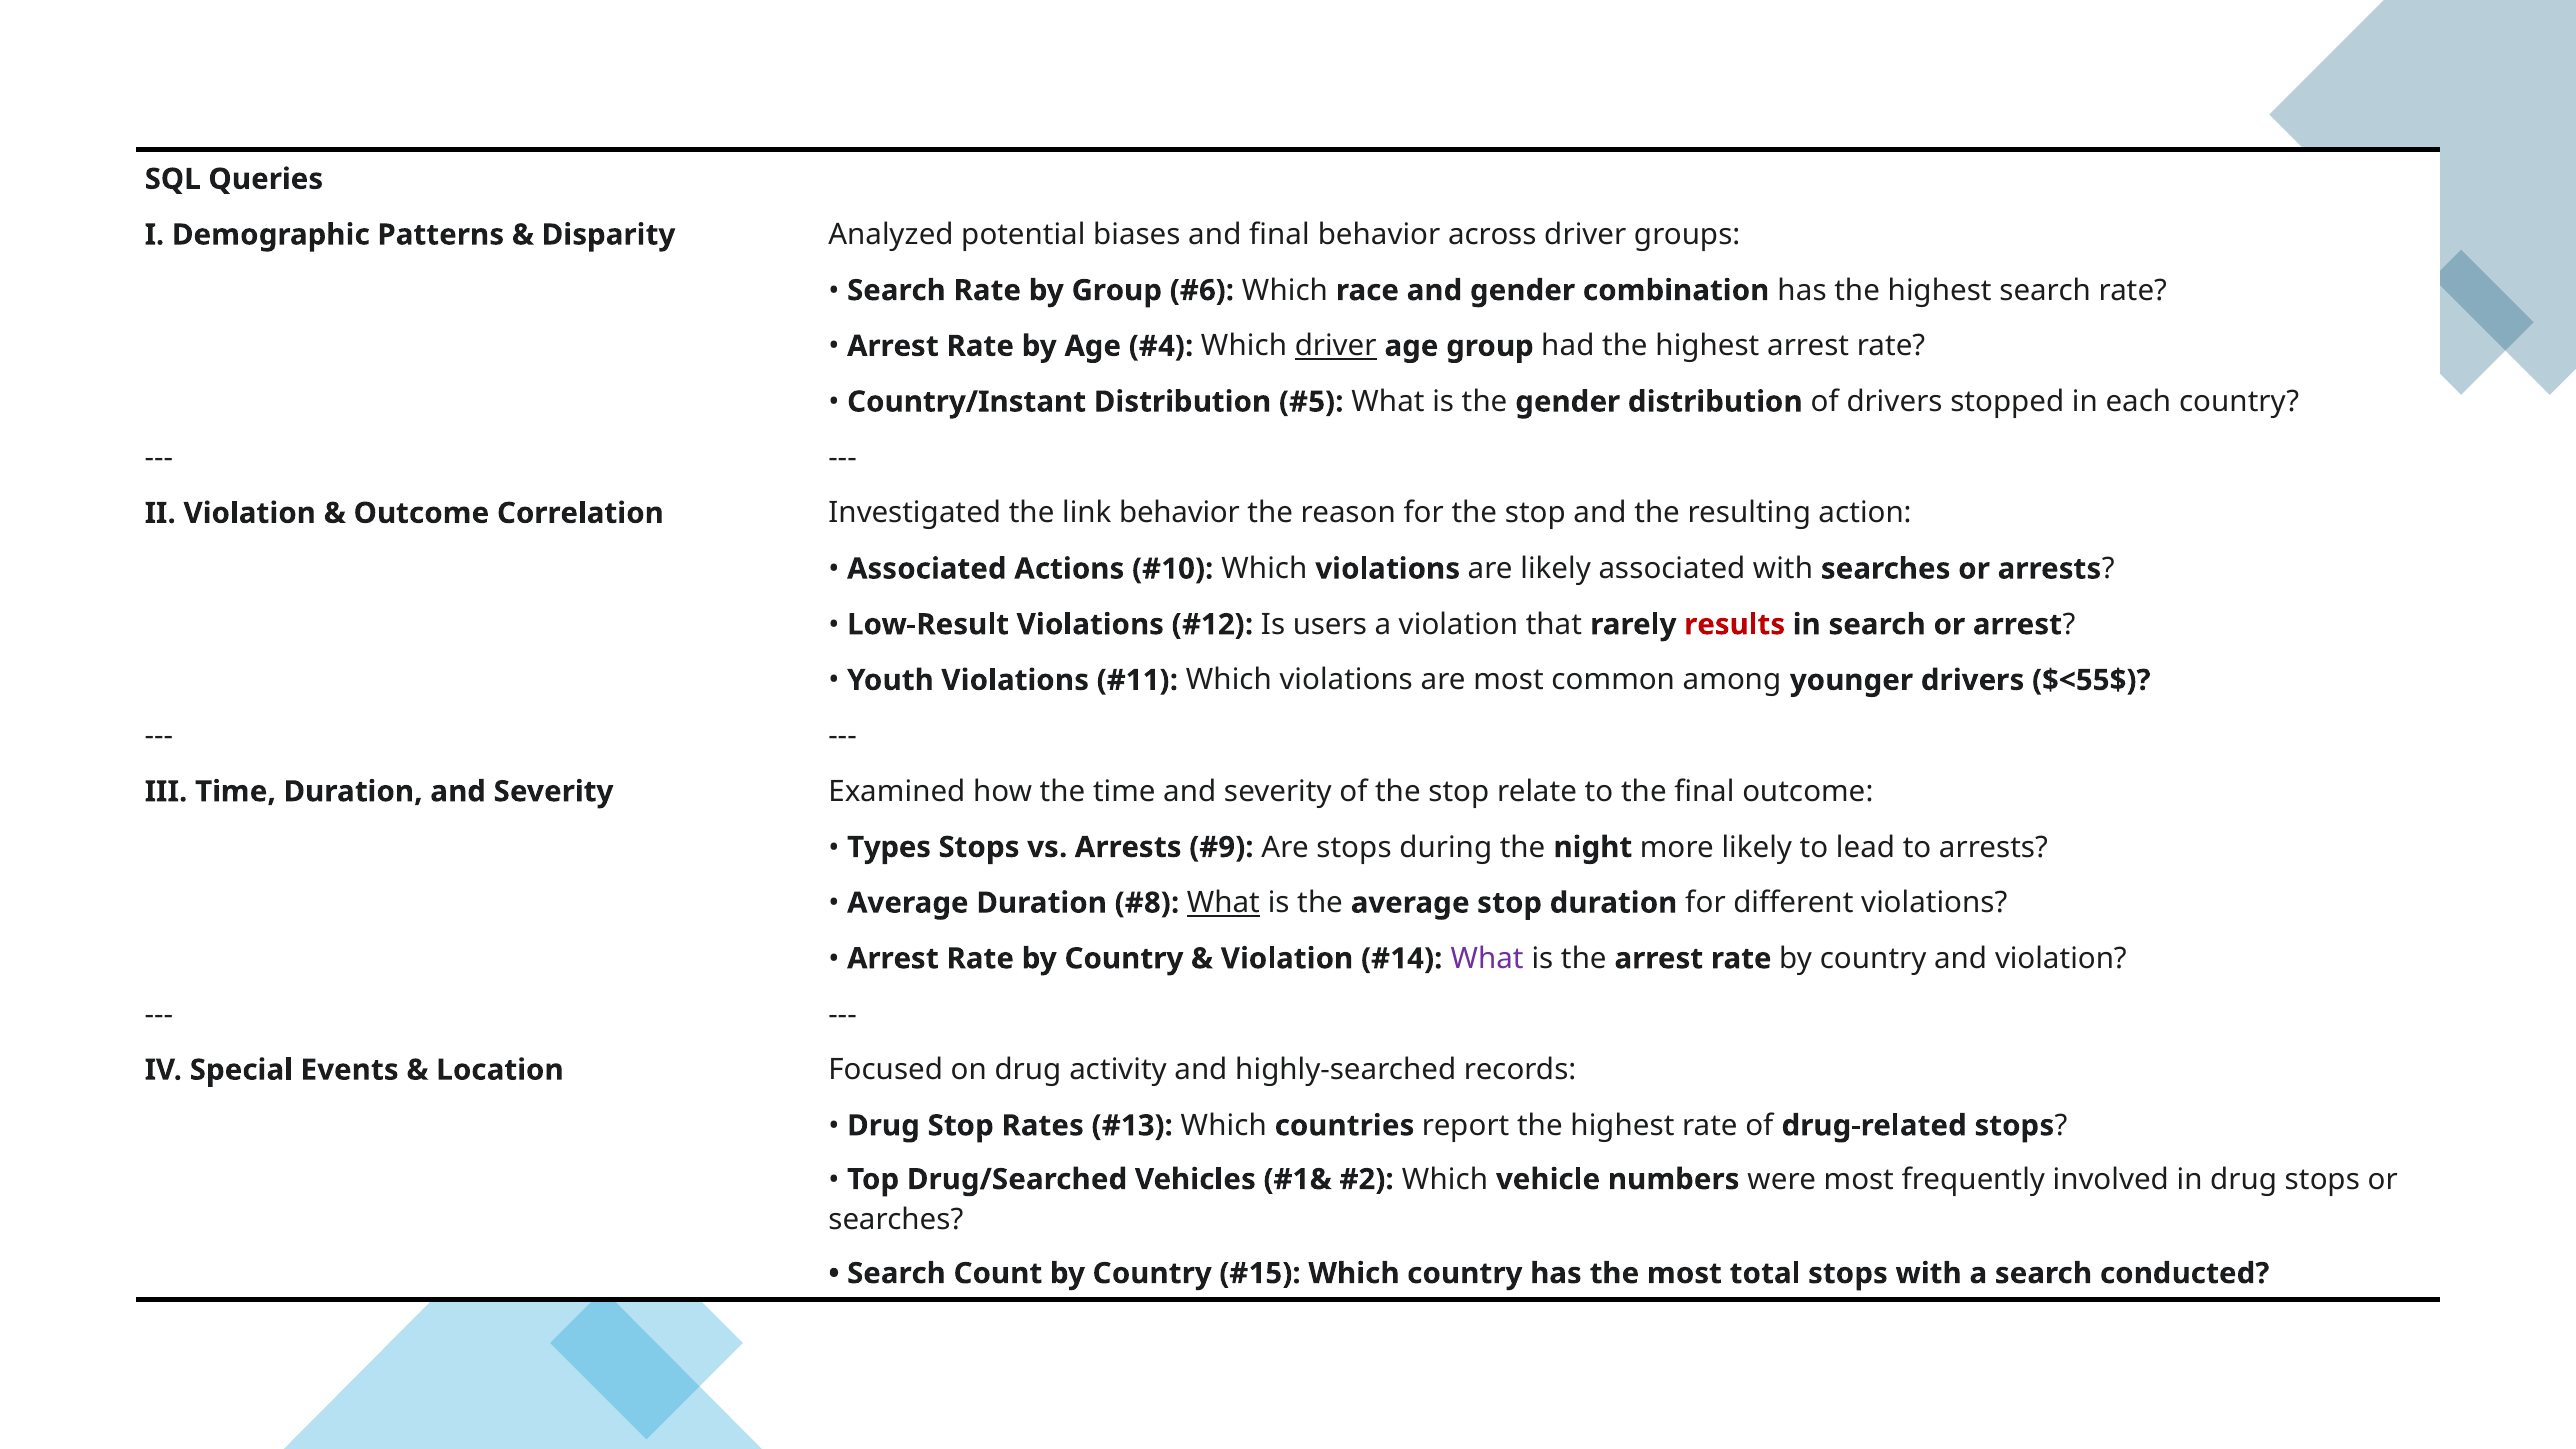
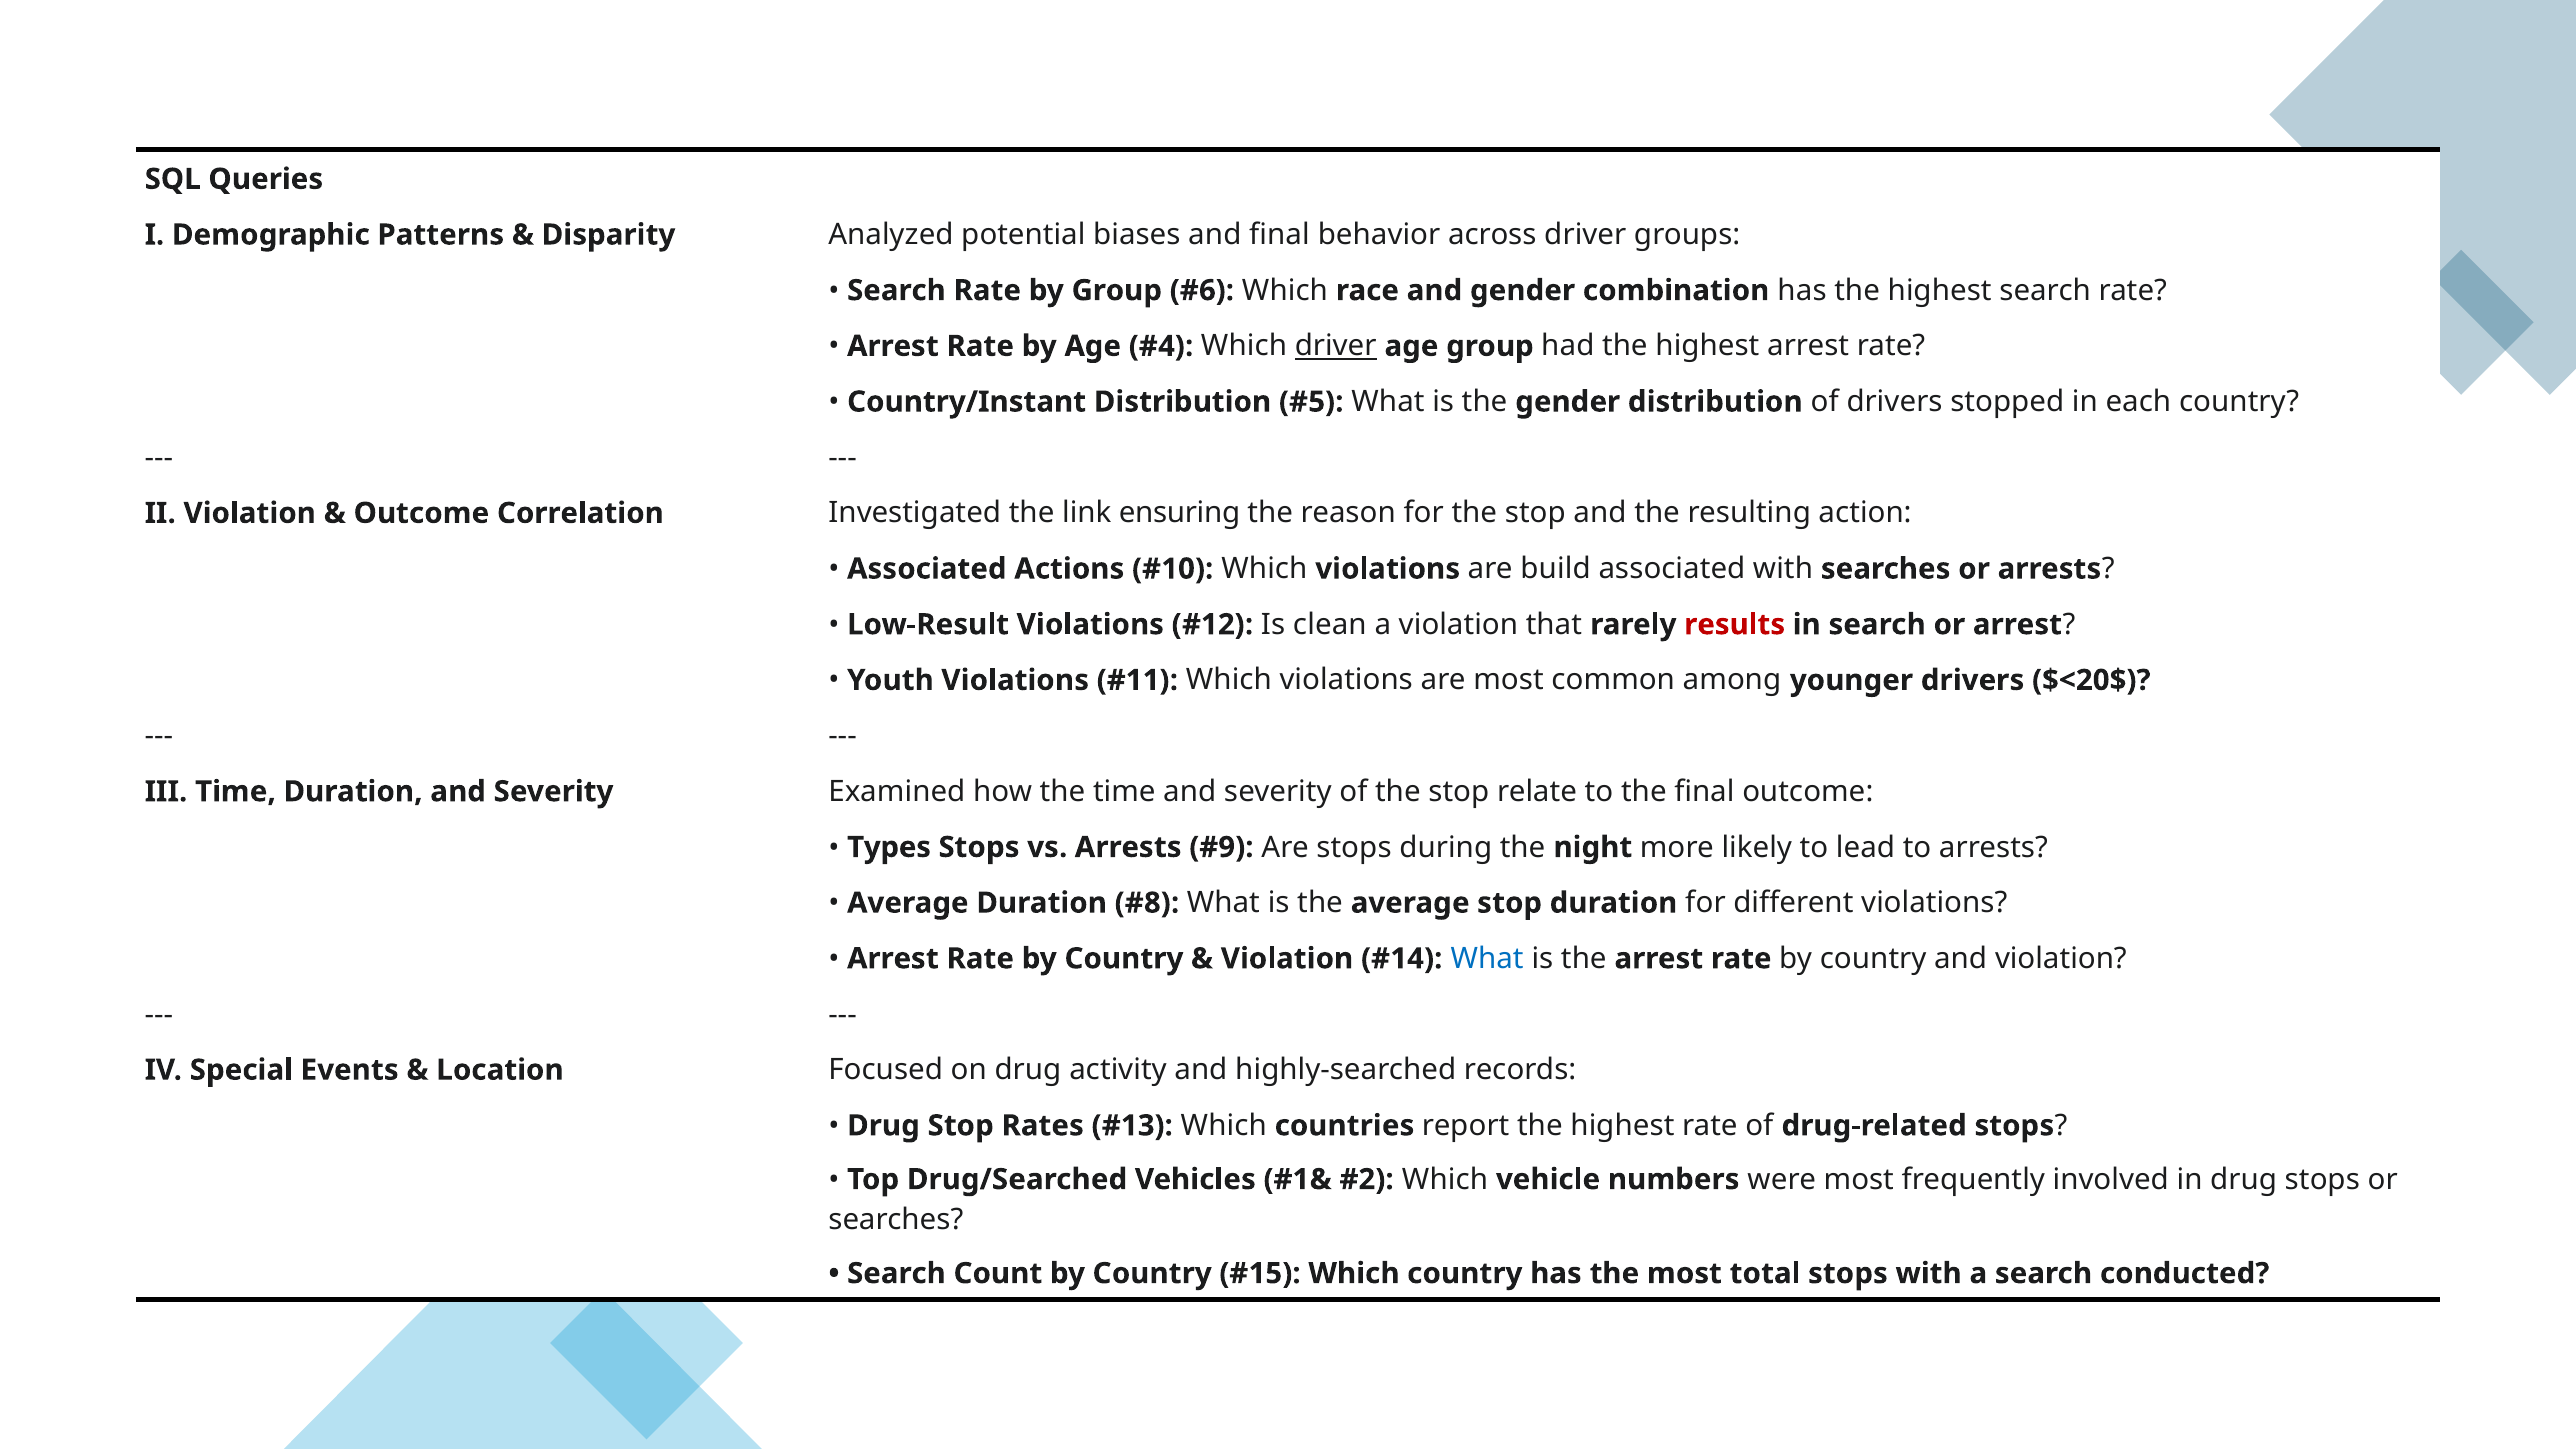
link behavior: behavior -> ensuring
are likely: likely -> build
users: users -> clean
$<55$: $<55$ -> $<20$
What at (1223, 903) underline: present -> none
What at (1487, 959) colour: purple -> blue
